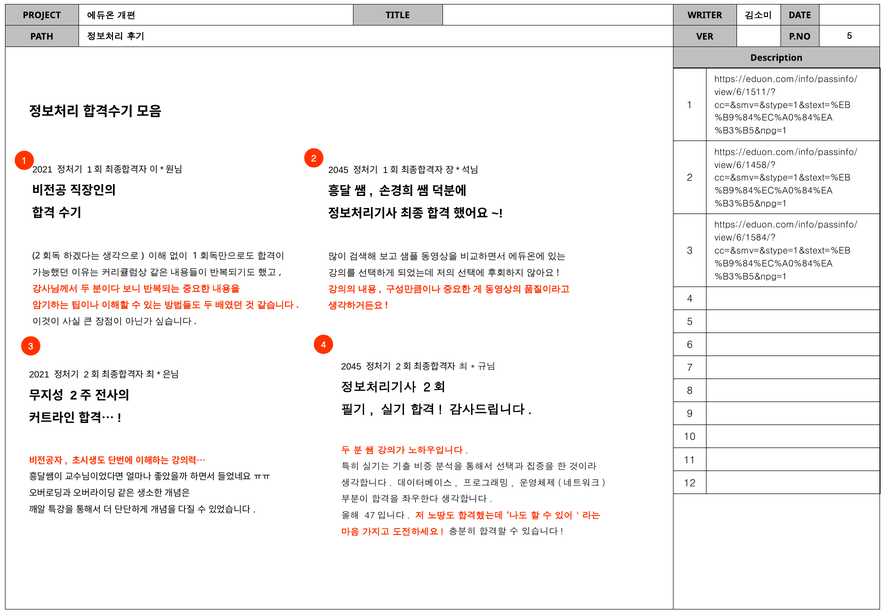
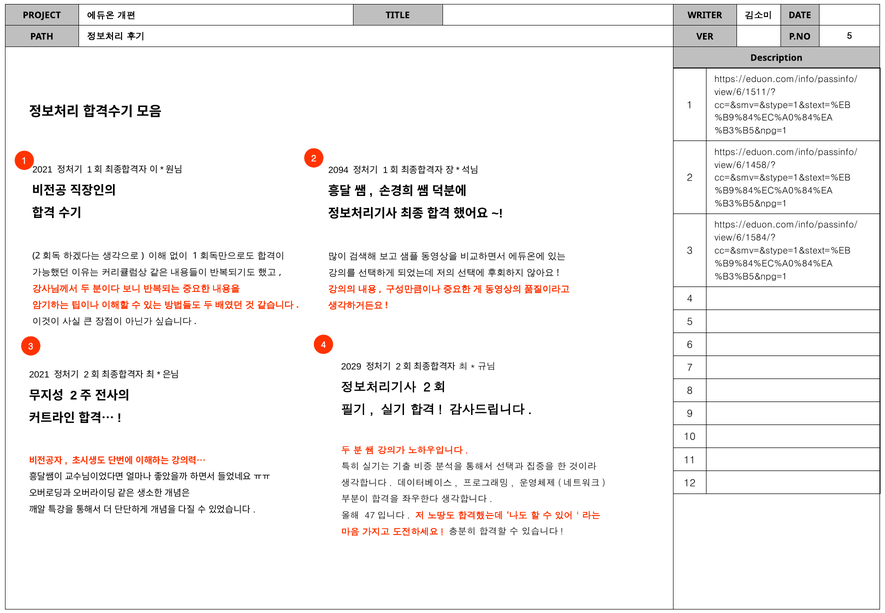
2045 at (338, 170): 2045 -> 2094
2045 at (351, 366): 2045 -> 2029
